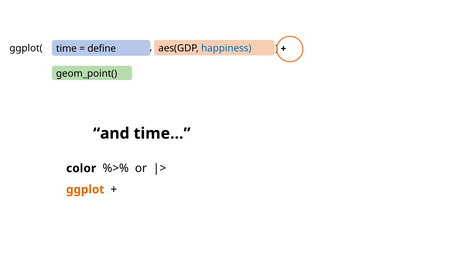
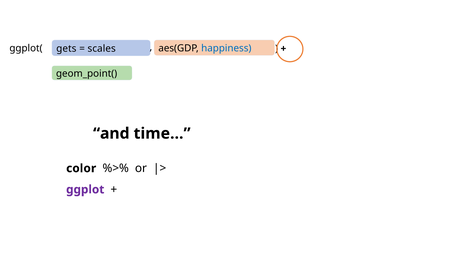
time: time -> gets
define: define -> scales
ggplot colour: orange -> purple
